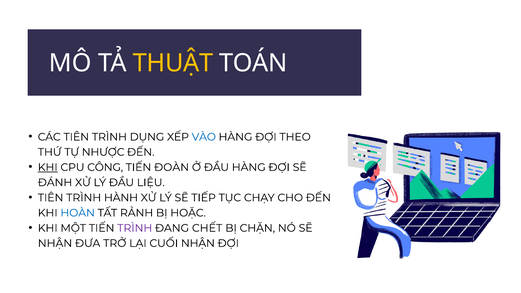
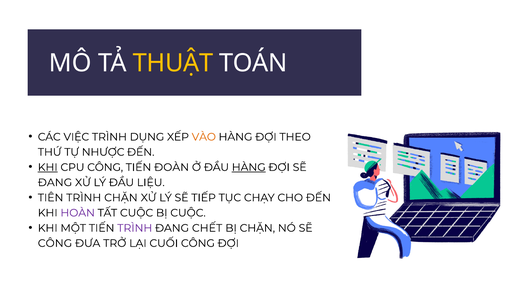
CÁC TIÊN: TIÊN -> VIỆC
VÀO colour: blue -> orange
HÀNG at (249, 167) underline: none -> present
ĐÁNH at (55, 183): ĐÁNH -> ĐANG
TRÌNH HÀNH: HÀNH -> CHẶN
HOÀN colour: blue -> purple
TẤT RẢNH: RẢNH -> CUỘC
BỊ HOẶC: HOẶC -> CUỘC
NHẬN at (55, 243): NHẬN -> CÔNG
CUỐI NHẬN: NHẬN -> CÔNG
